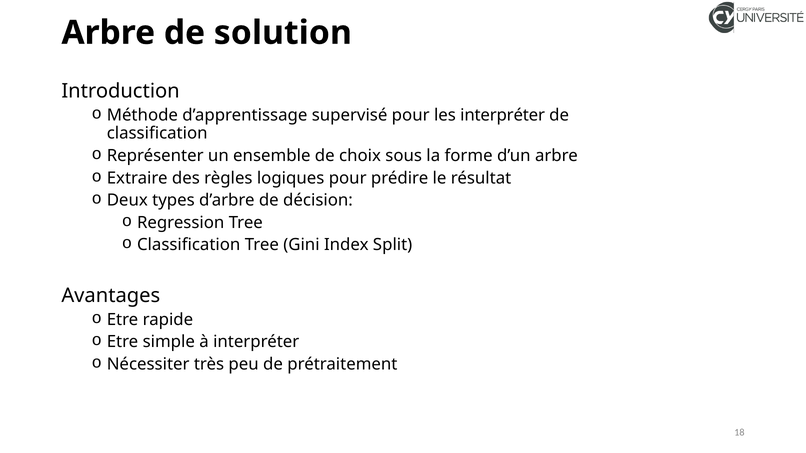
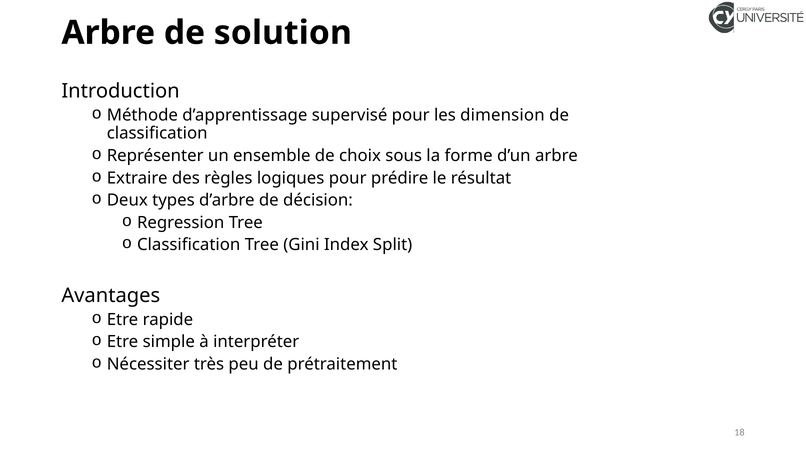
les interpréter: interpréter -> dimension
